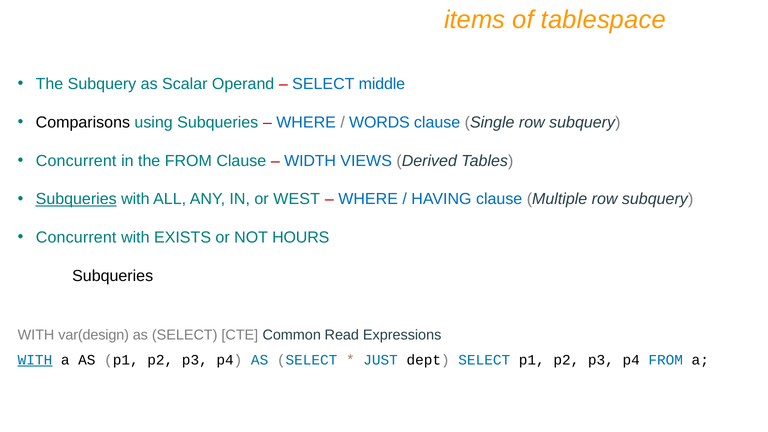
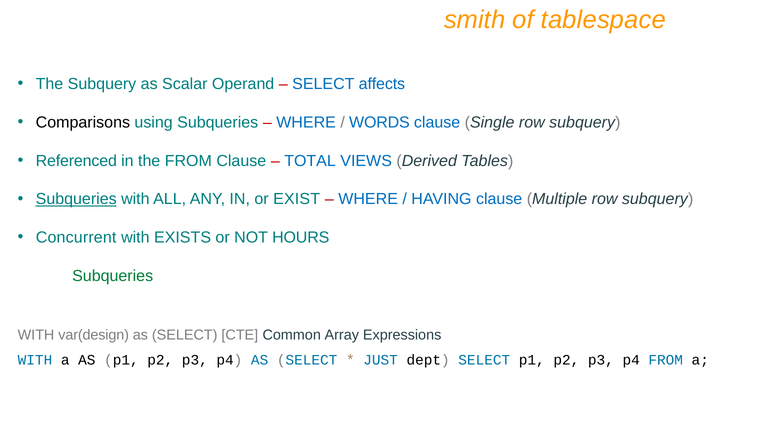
items: items -> smith
middle: middle -> affects
Concurrent at (76, 161): Concurrent -> Referenced
WIDTH: WIDTH -> TOTAL
WEST: WEST -> EXIST
Subqueries at (113, 276) colour: black -> green
Read: Read -> Array
WITH at (35, 360) underline: present -> none
